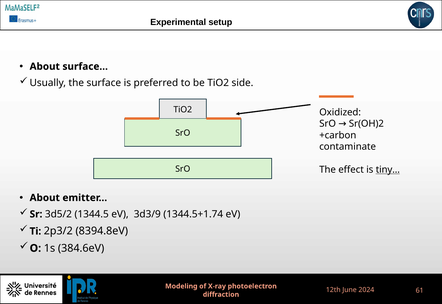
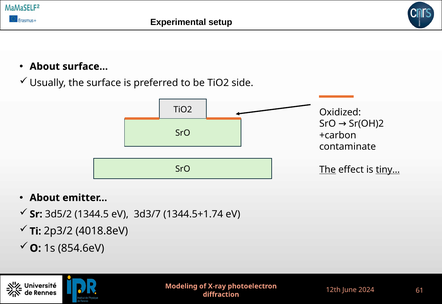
The at (328, 170) underline: none -> present
3d3/9: 3d3/9 -> 3d3/7
8394.8eV: 8394.8eV -> 4018.8eV
384.6eV: 384.6eV -> 854.6eV
